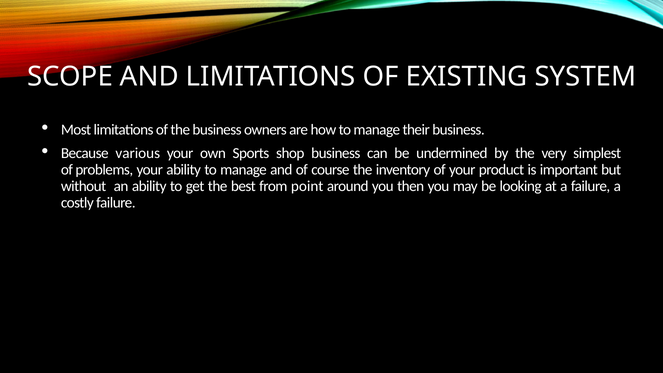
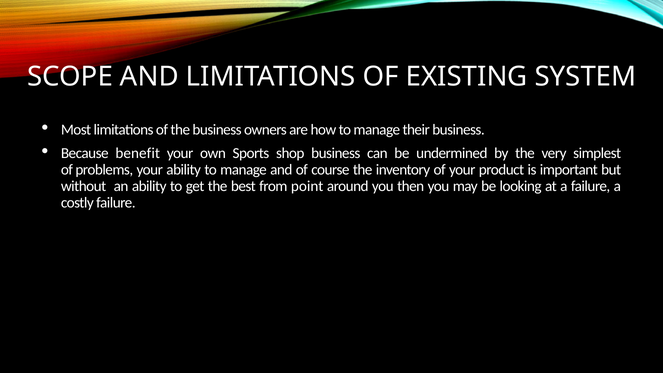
various: various -> benefit
